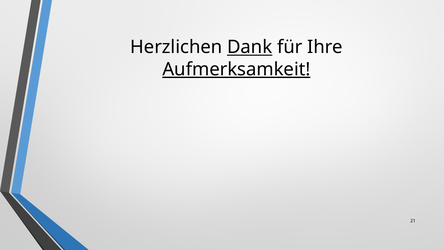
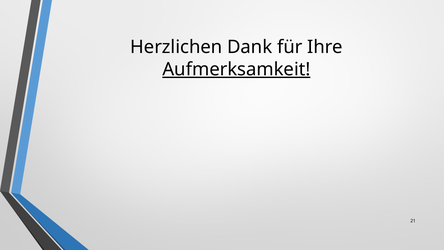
Dank underline: present -> none
